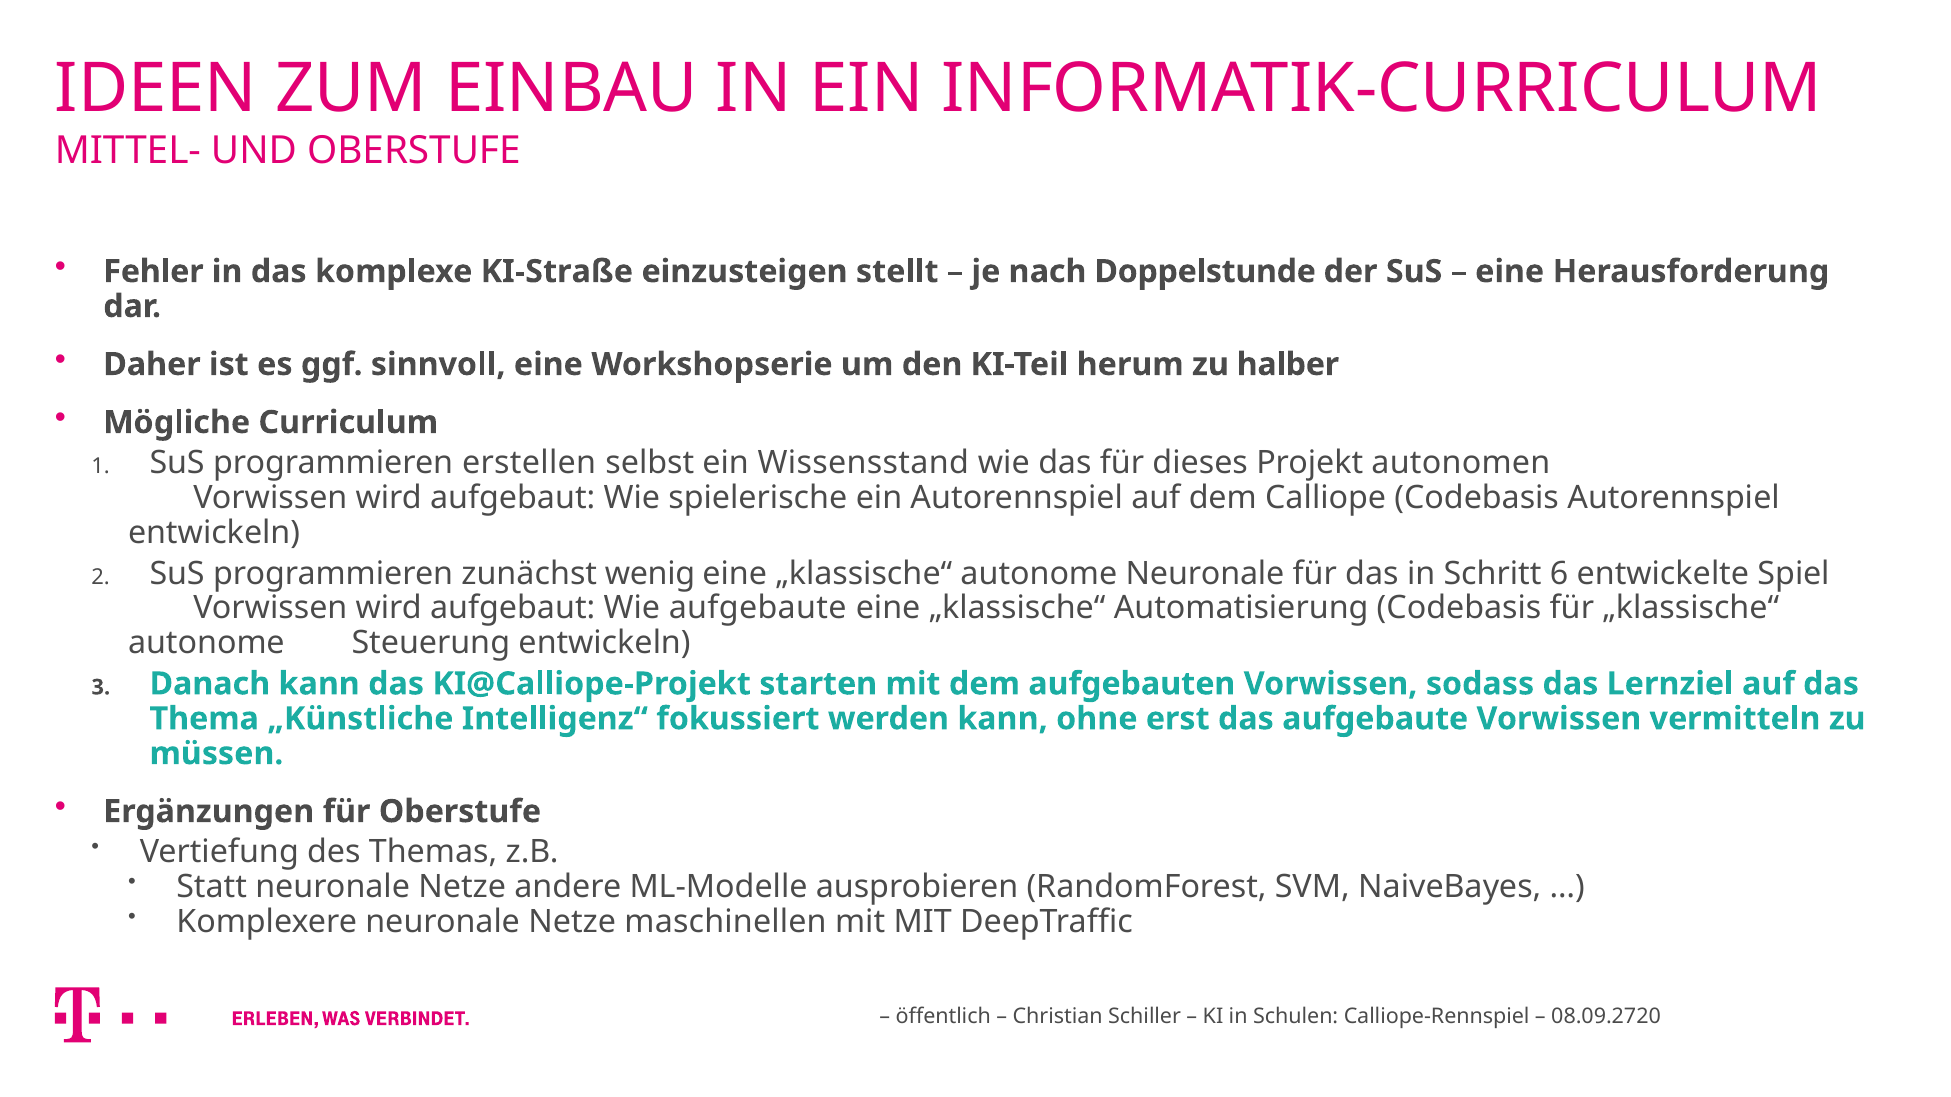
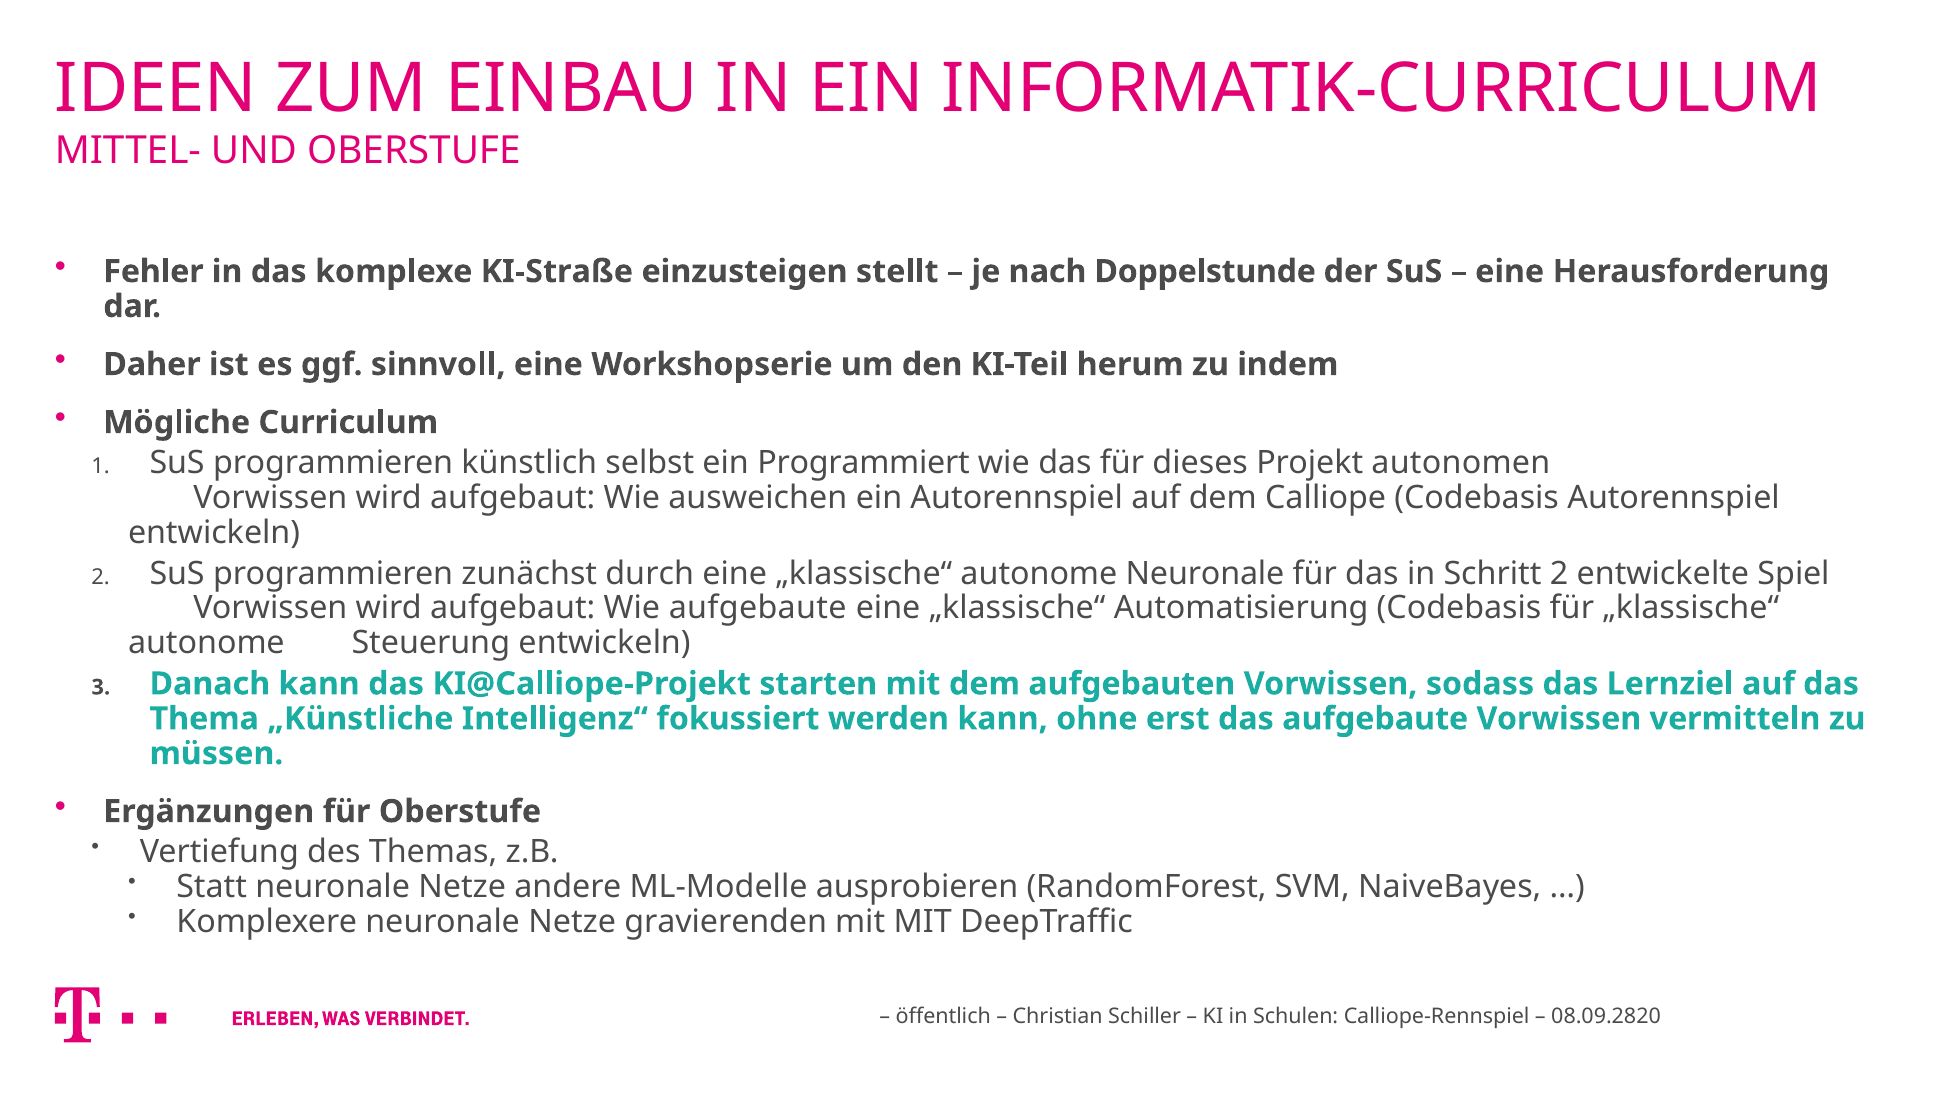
halber: halber -> indem
erstellen: erstellen -> künstlich
Wissensstand: Wissensstand -> Programmiert
spielerische: spielerische -> ausweichen
wenig: wenig -> durch
Schritt 6: 6 -> 2
maschinellen: maschinellen -> gravierenden
08.09.2720: 08.09.2720 -> 08.09.2820
